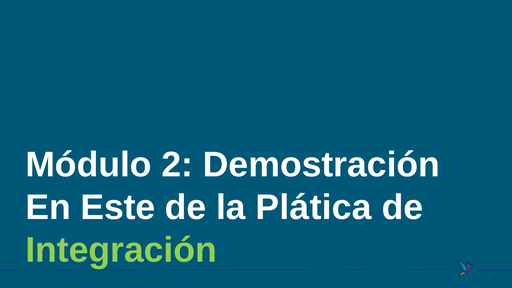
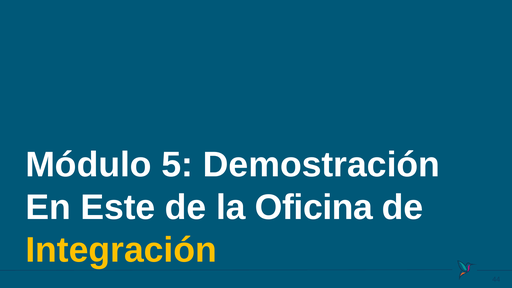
2: 2 -> 5
Plática: Plática -> Oficina
Integración colour: light green -> yellow
